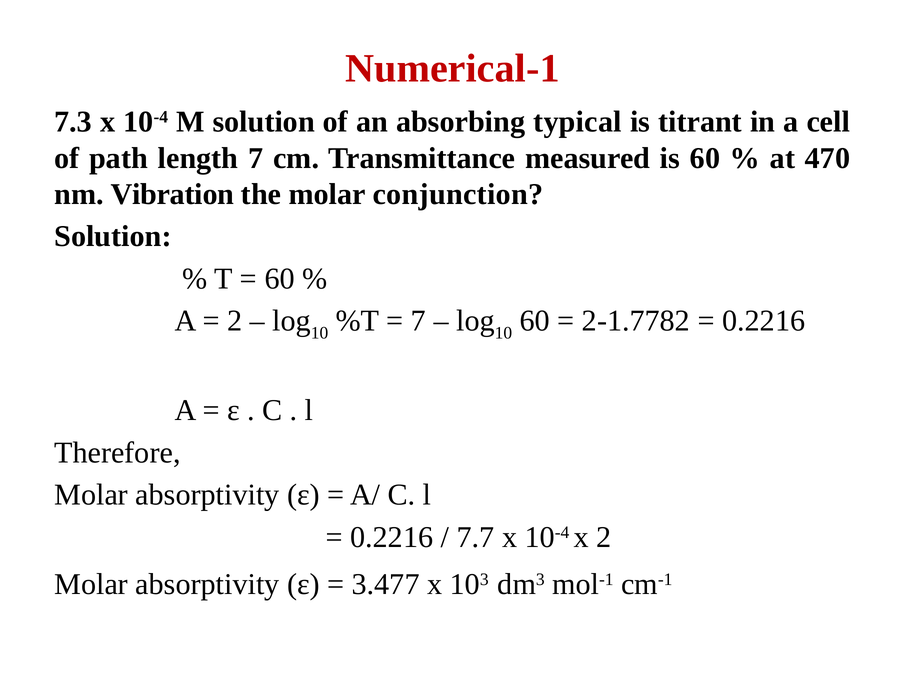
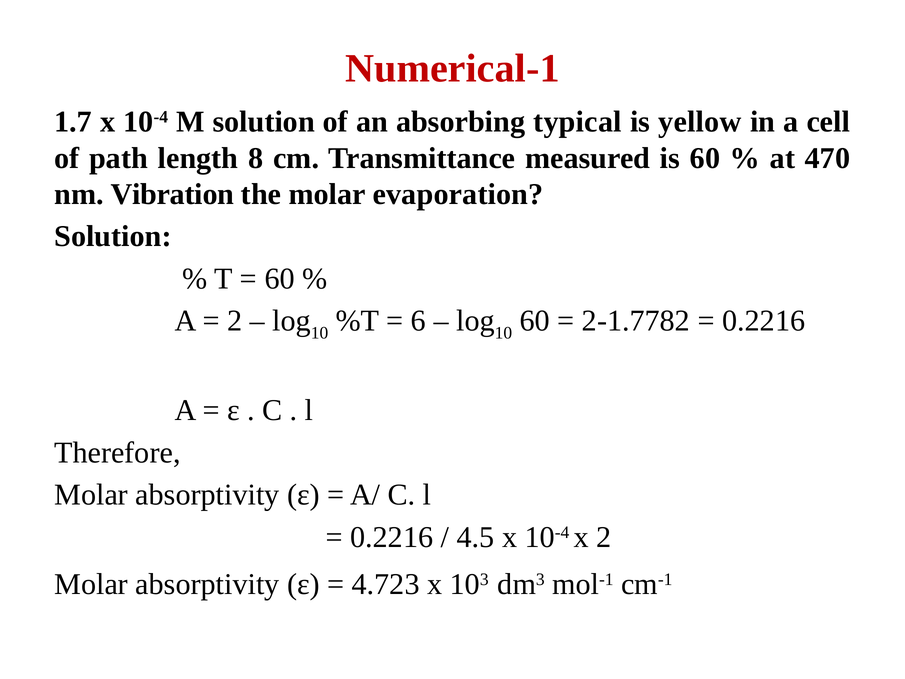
7.3: 7.3 -> 1.7
titrant: titrant -> yellow
length 7: 7 -> 8
conjunction: conjunction -> evaporation
7 at (418, 321): 7 -> 6
7.7: 7.7 -> 4.5
3.477: 3.477 -> 4.723
